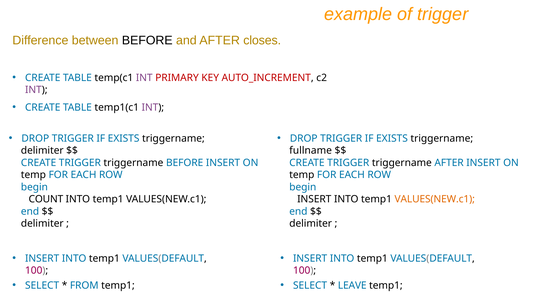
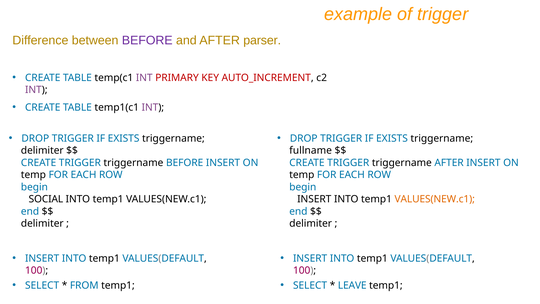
BEFORE at (147, 41) colour: black -> purple
closes: closes -> parser
COUNT: COUNT -> SOCIAL
